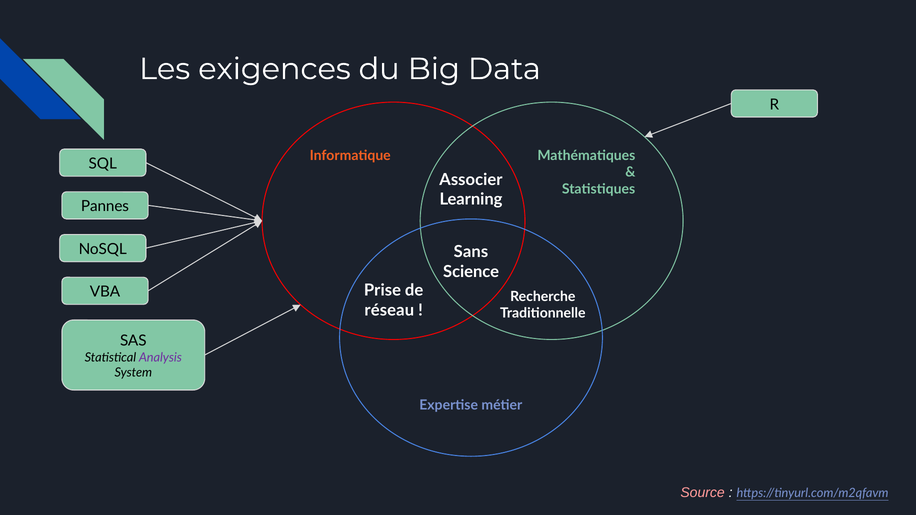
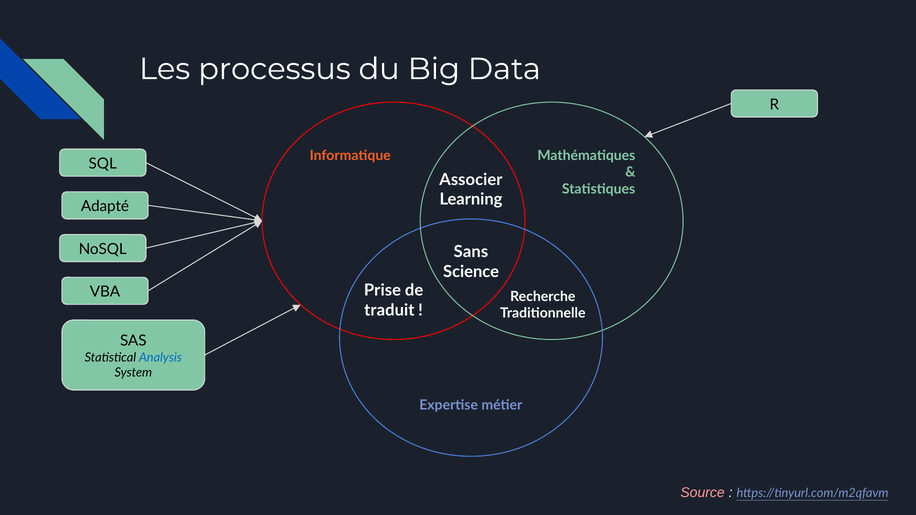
exigences: exigences -> processus
Pannes: Pannes -> Adapté
réseau: réseau -> traduit
Analysis colour: purple -> blue
